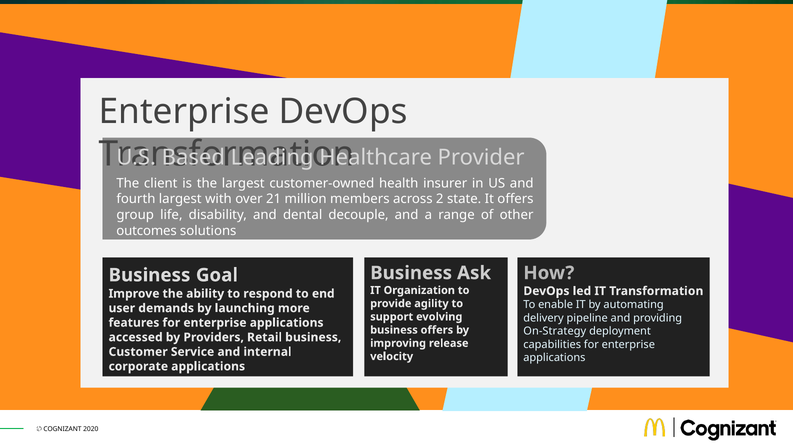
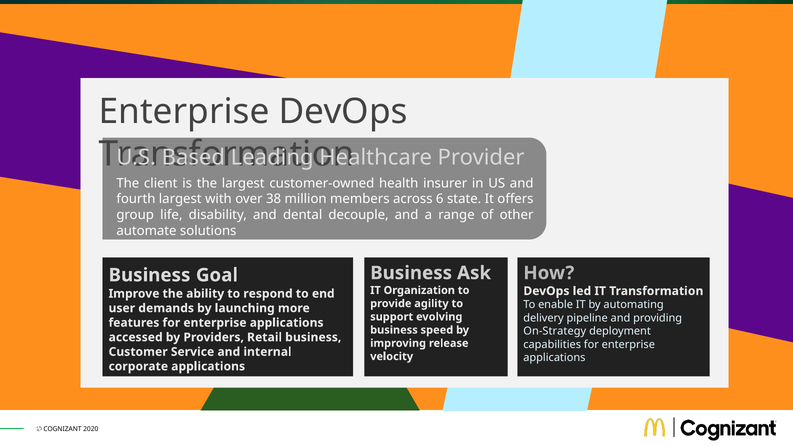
21: 21 -> 38
2: 2 -> 6
outcomes: outcomes -> automate
business offers: offers -> speed
